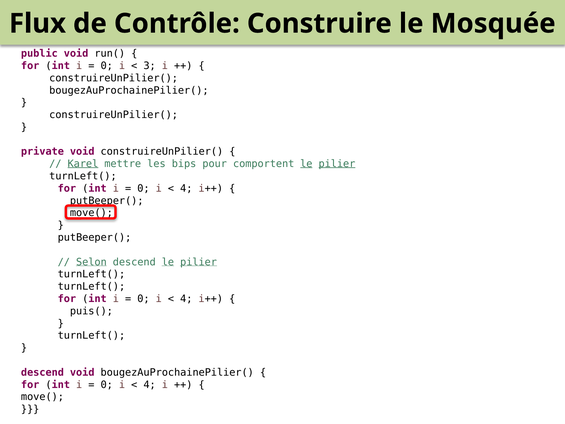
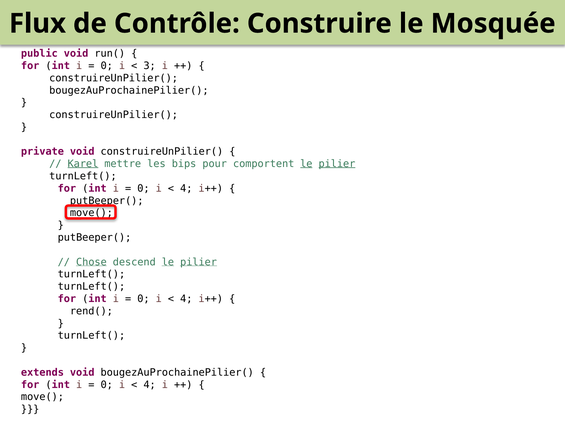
Selon: Selon -> Chose
puis(: puis( -> rend(
descend at (42, 372): descend -> extends
